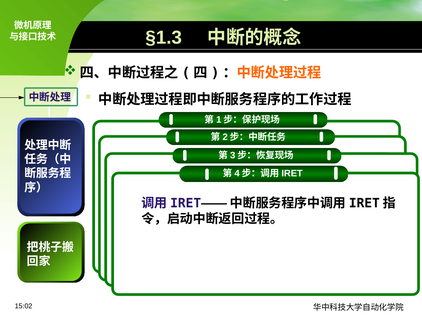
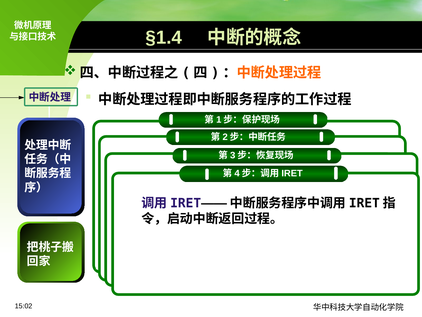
§1.3: §1.3 -> §1.4
